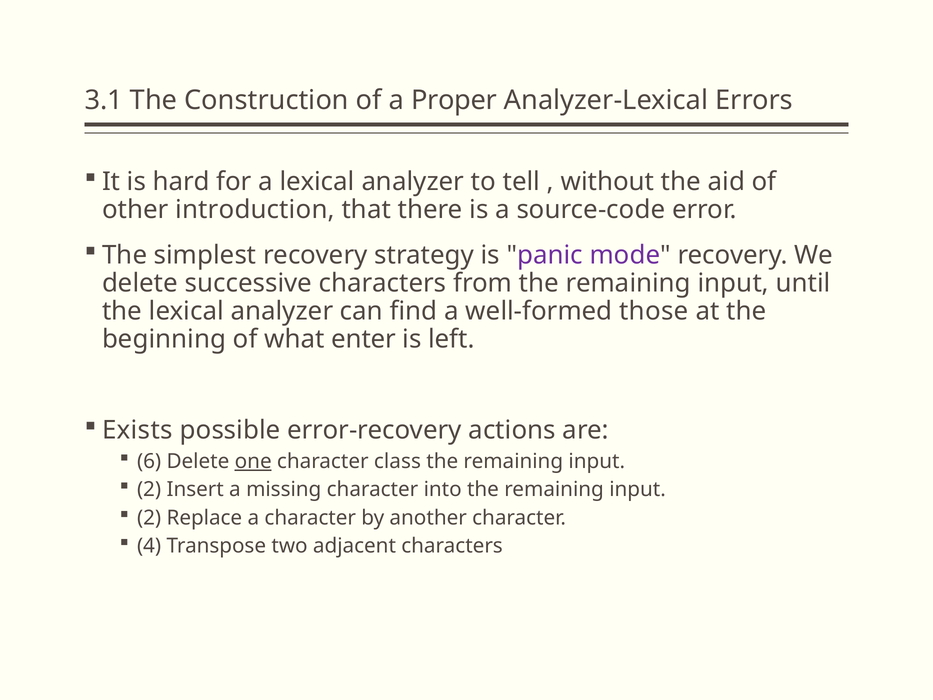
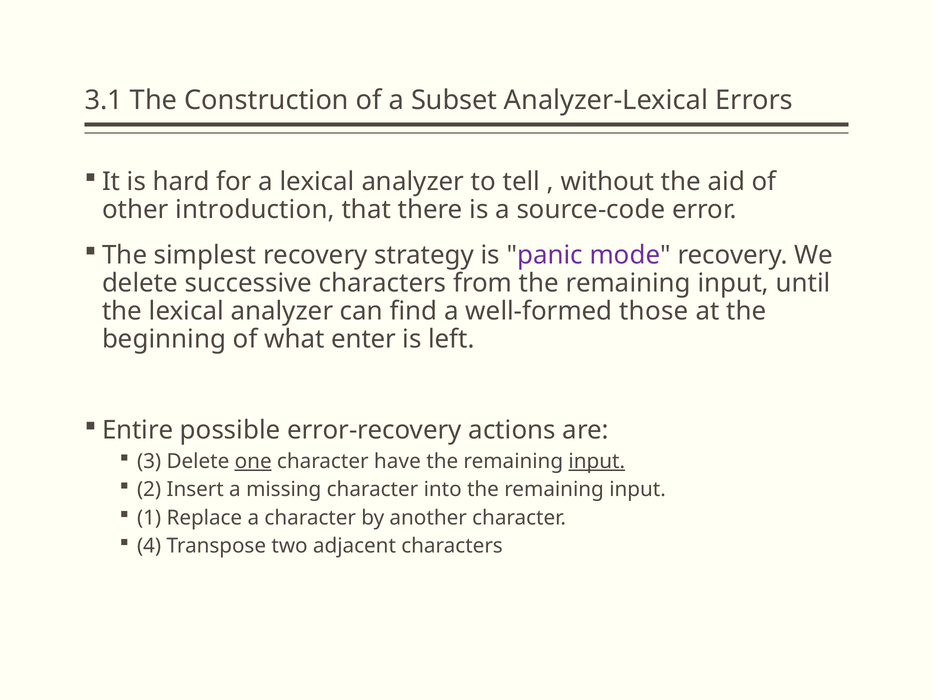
Proper: Proper -> Subset
Exists: Exists -> Entire
6: 6 -> 3
class: class -> have
input at (597, 461) underline: none -> present
2 at (149, 518): 2 -> 1
